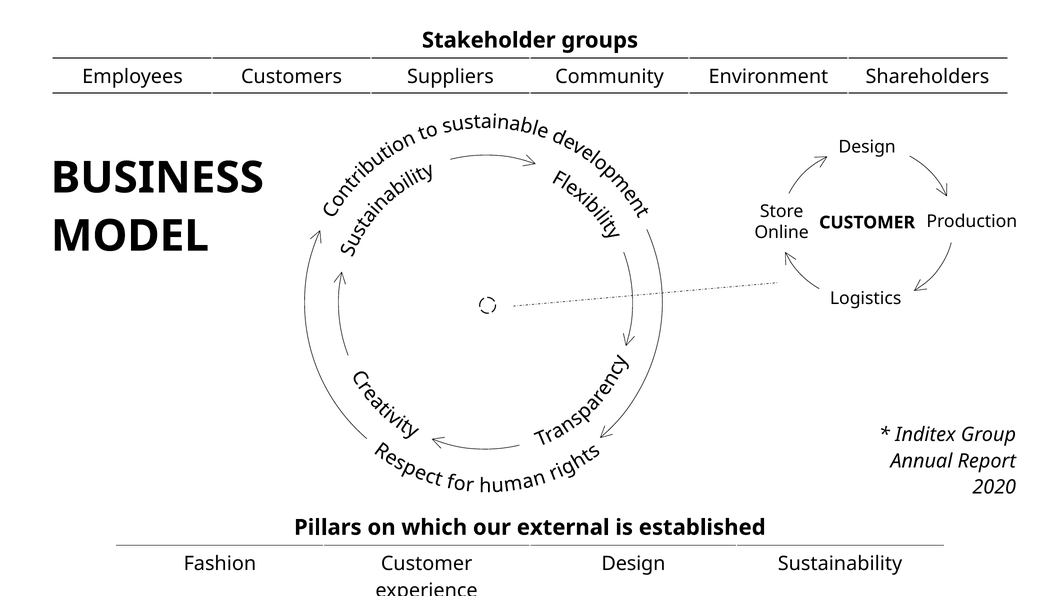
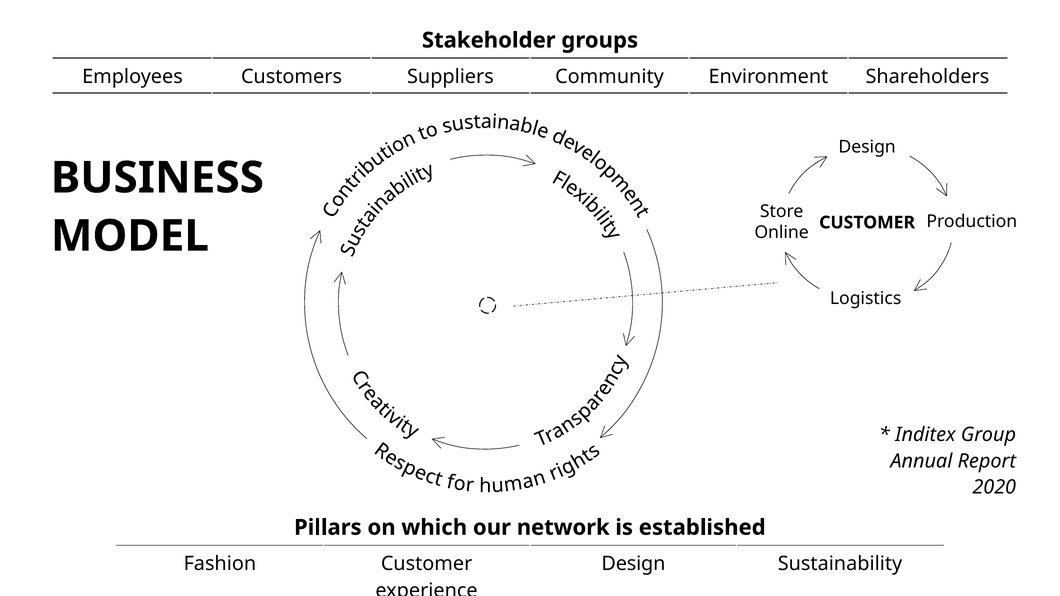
external: external -> network
